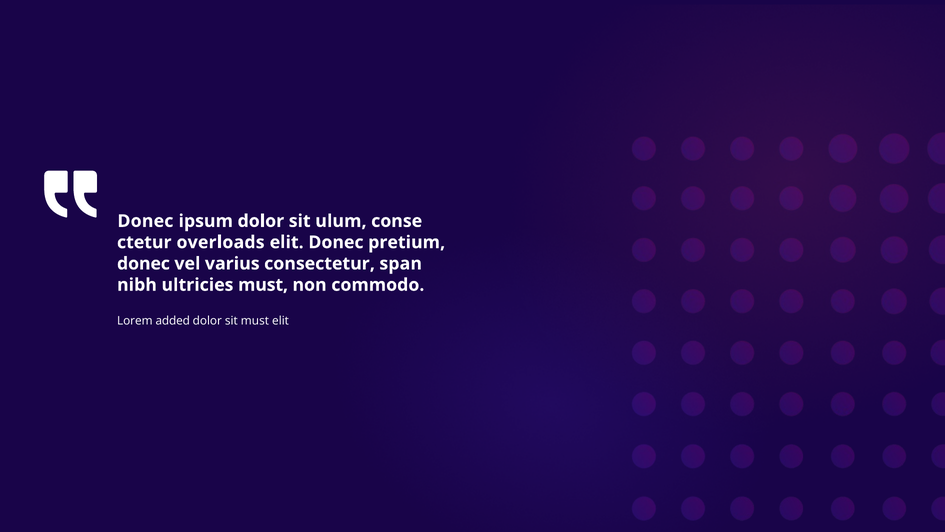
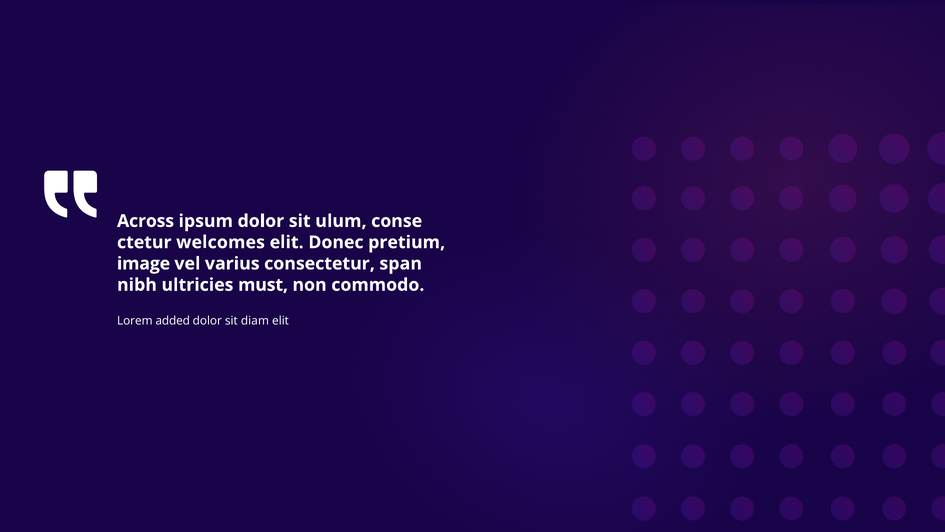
Donec at (145, 221): Donec -> Across
overloads: overloads -> welcomes
donec at (143, 263): donec -> image
sit must: must -> diam
